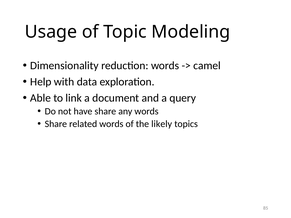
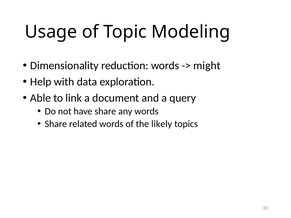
camel: camel -> might
